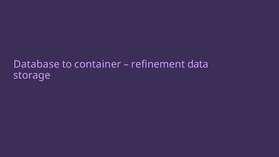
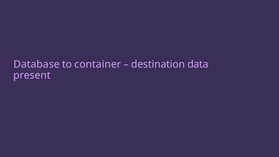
refinement: refinement -> destination
storage: storage -> present
